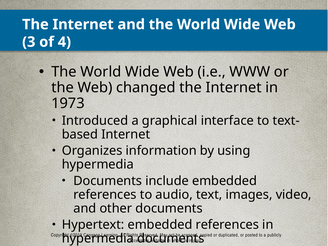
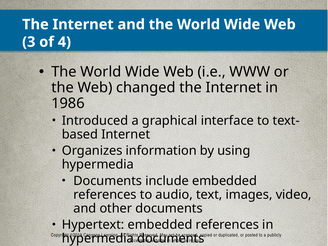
1973: 1973 -> 1986
